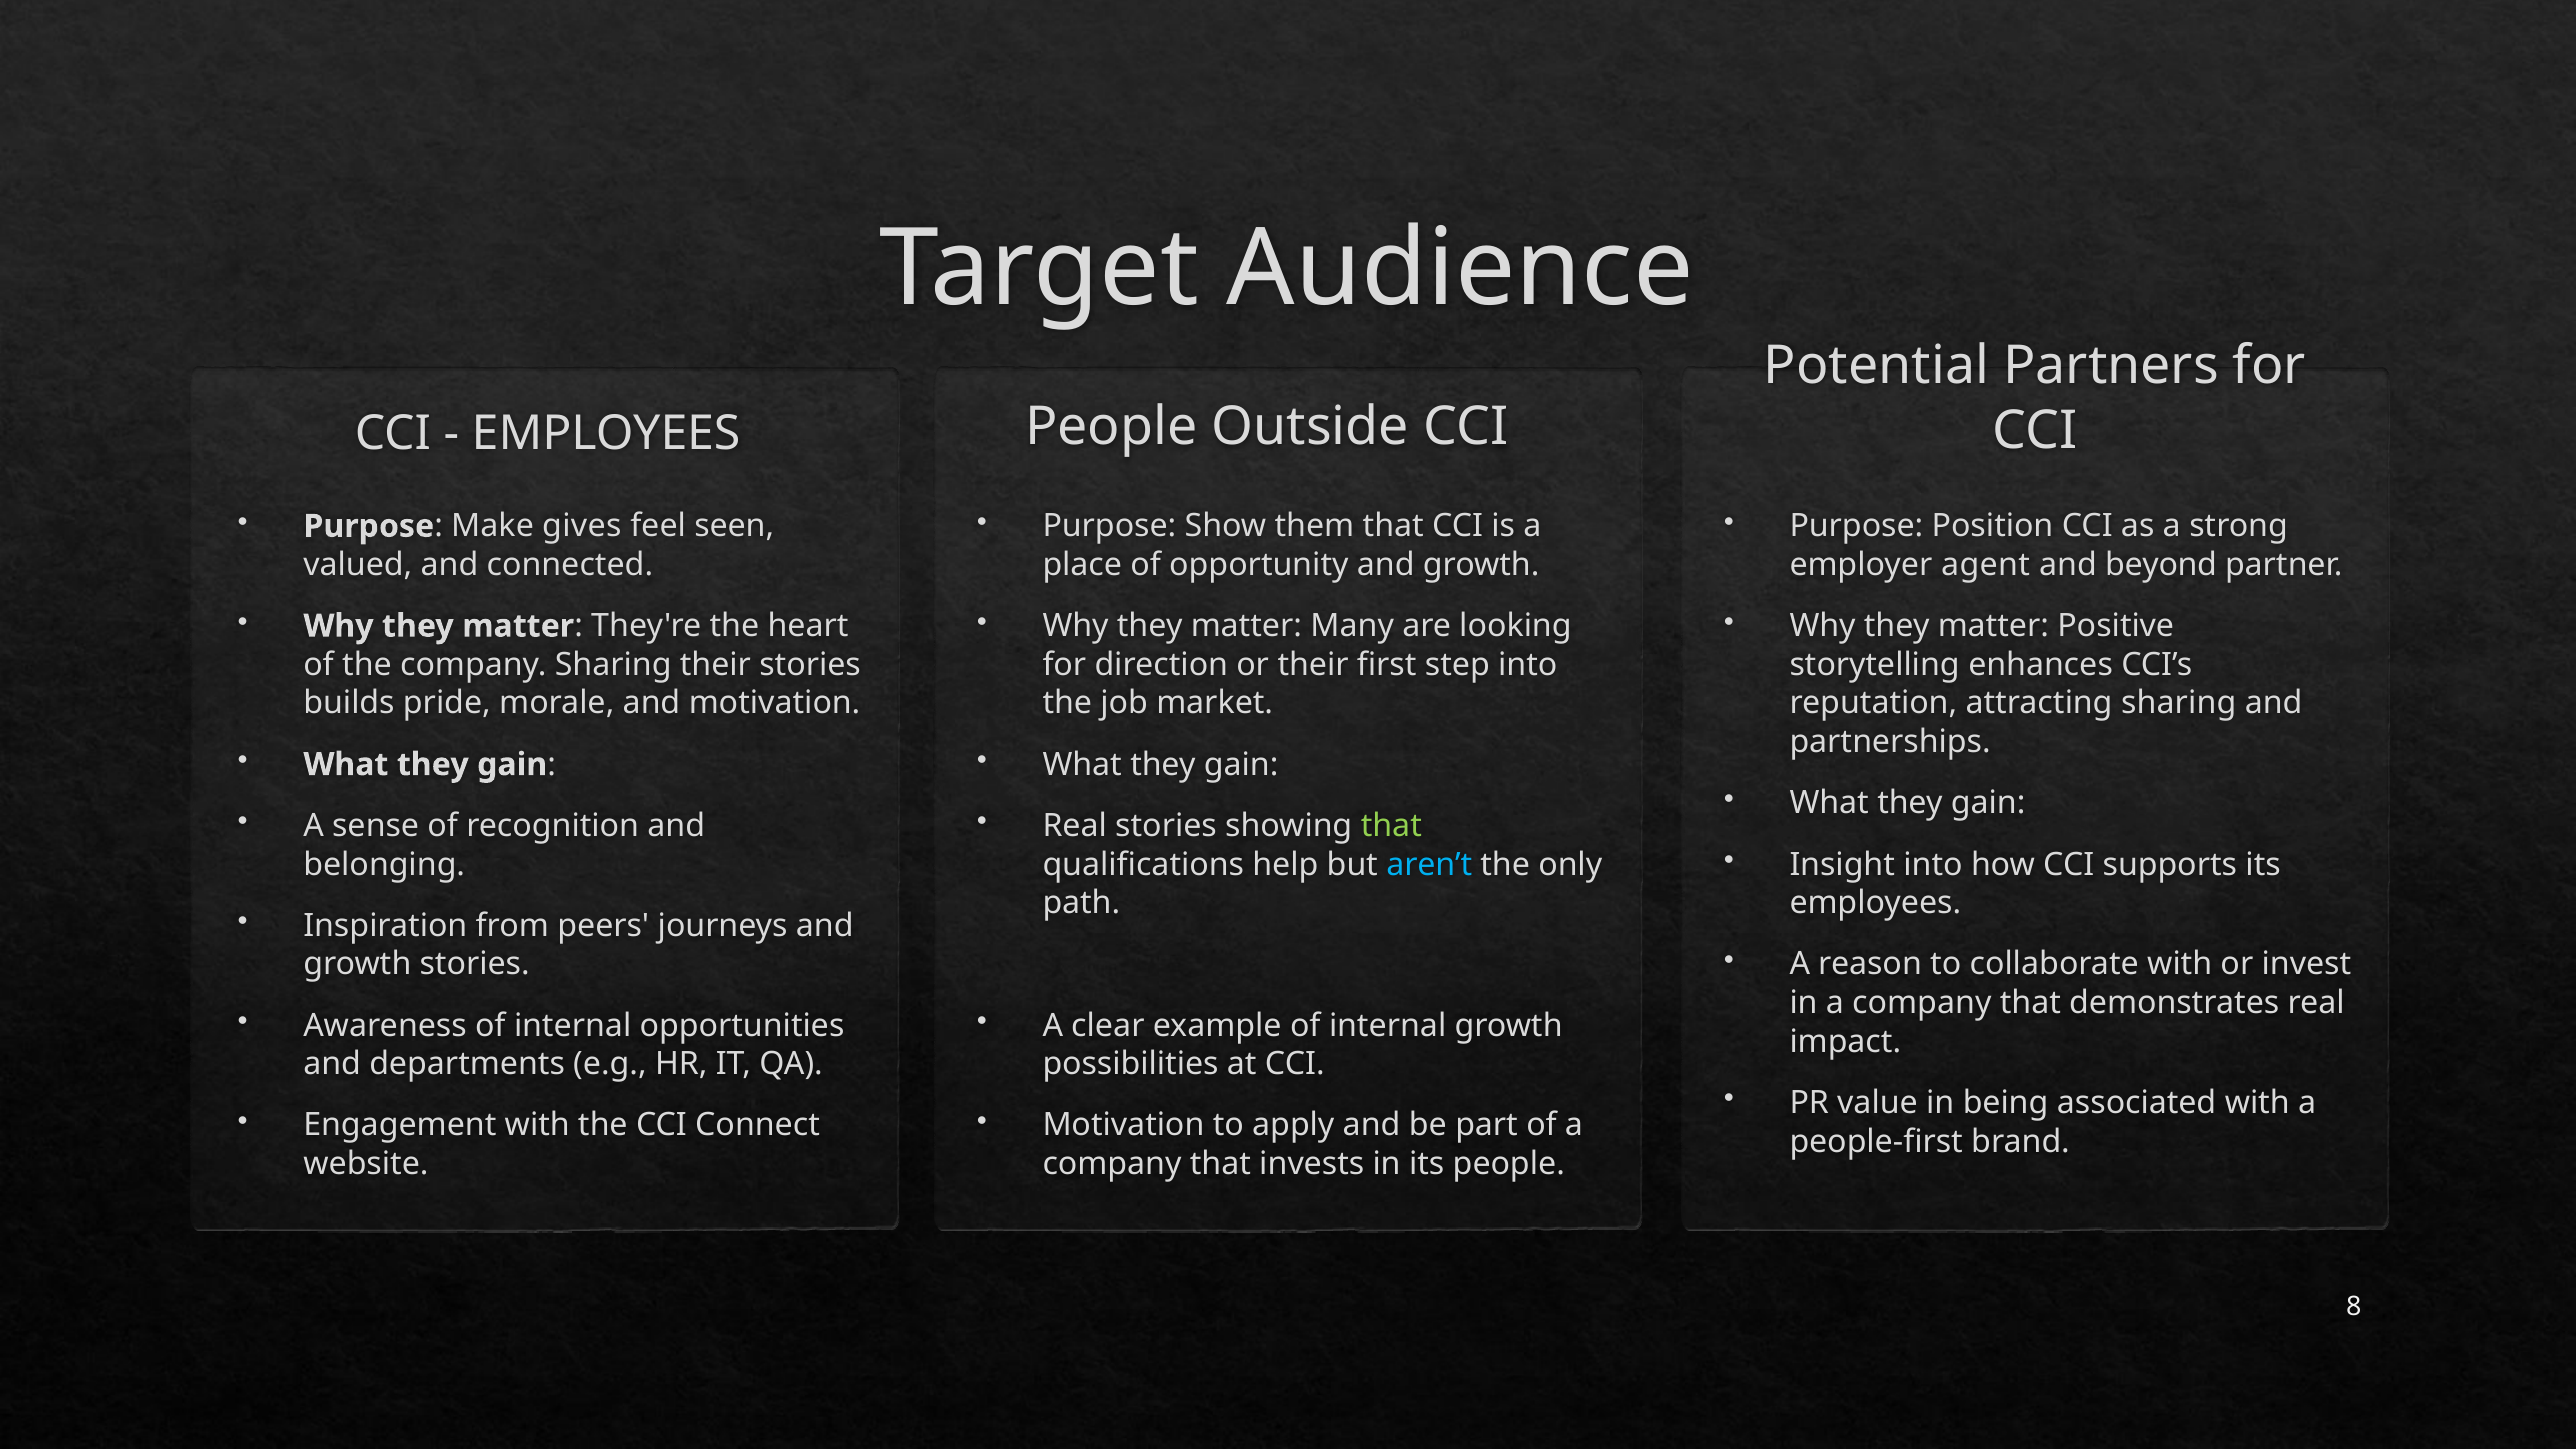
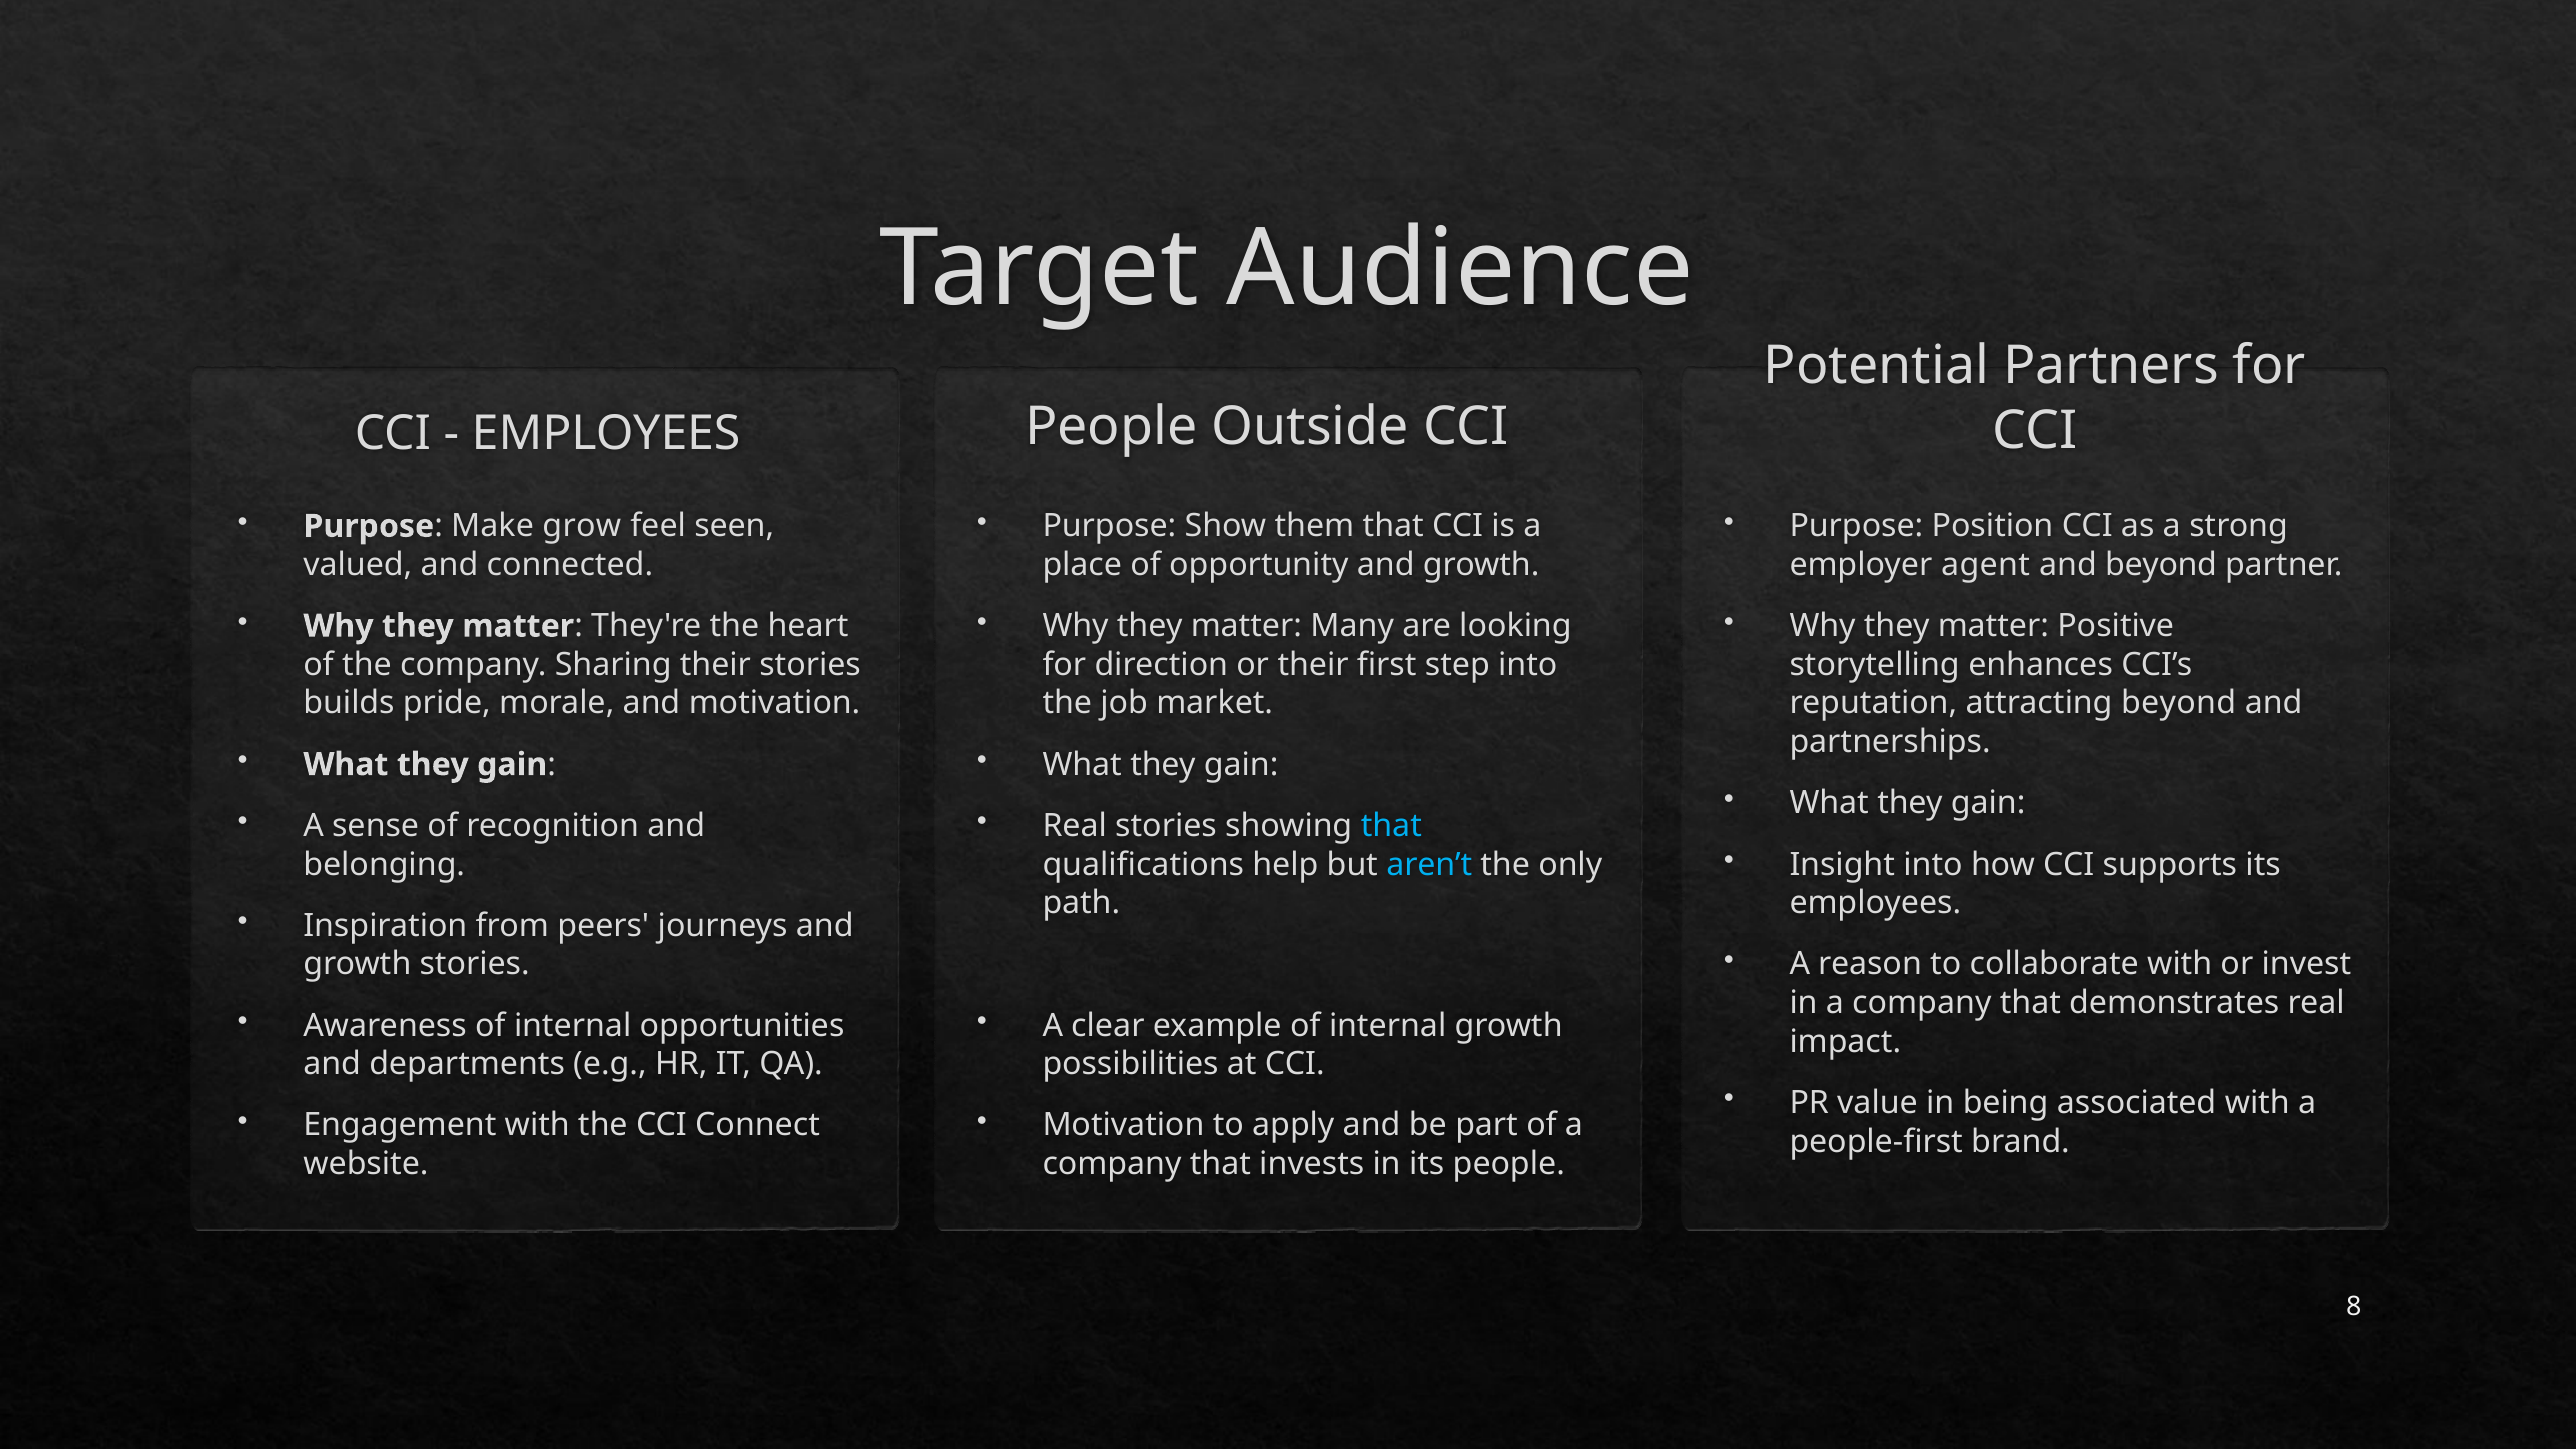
gives: gives -> grow
attracting sharing: sharing -> beyond
that at (1391, 826) colour: light green -> light blue
